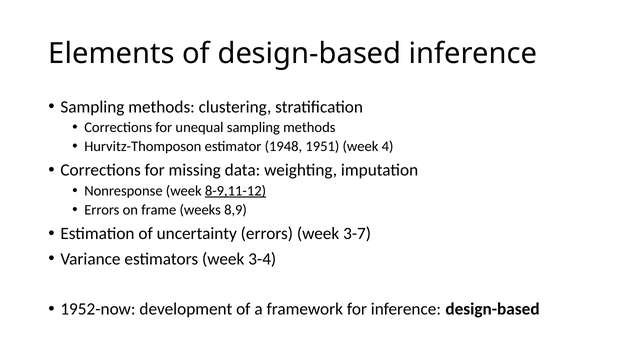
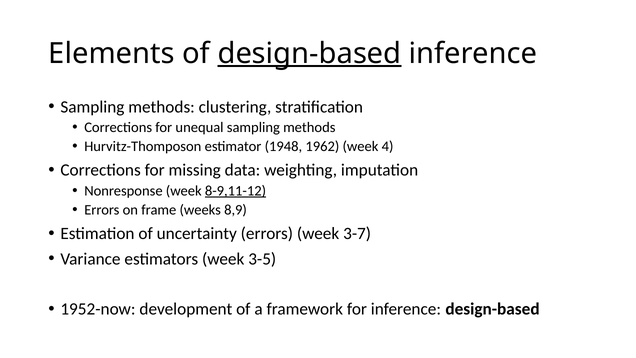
design-based at (309, 53) underline: none -> present
1951: 1951 -> 1962
3-4: 3-4 -> 3-5
